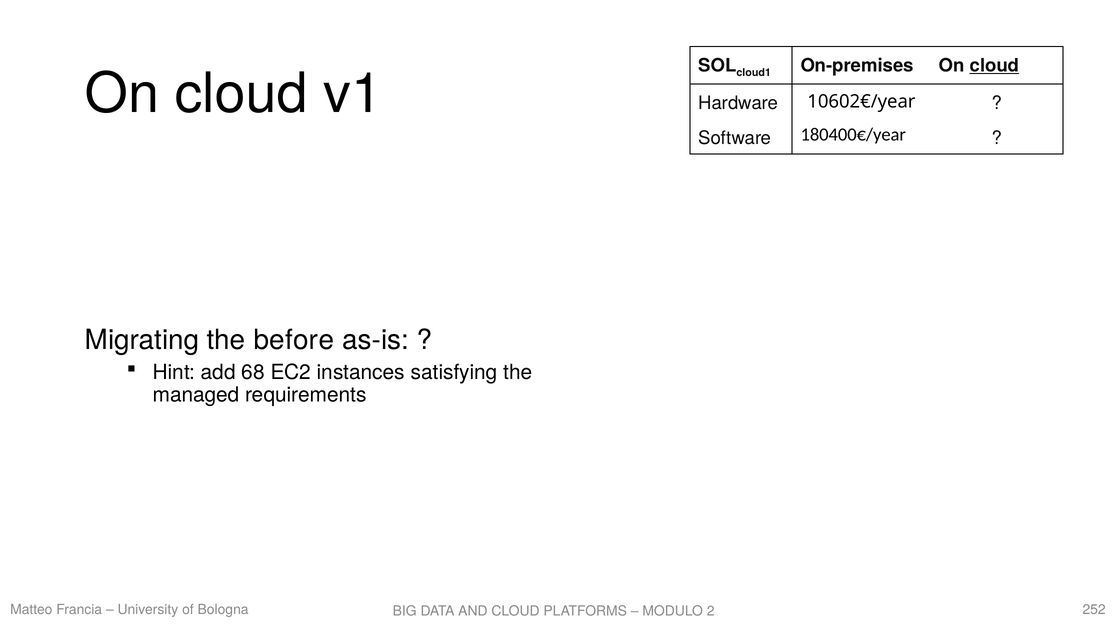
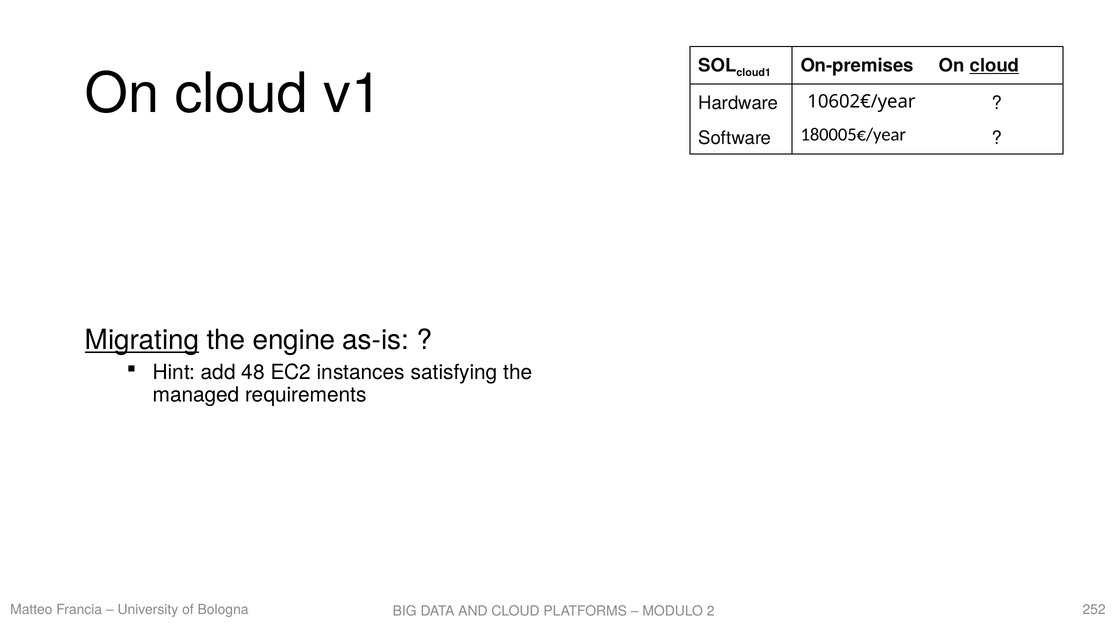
180400€/year: 180400€/year -> 180005€/year
Migrating underline: none -> present
before: before -> engine
68: 68 -> 48
